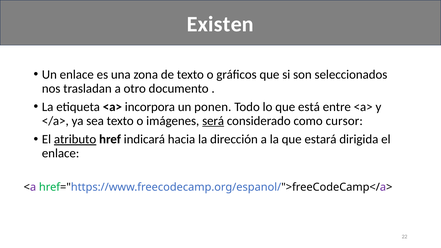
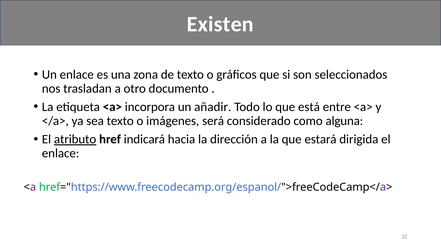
ponen: ponen -> añadir
será underline: present -> none
cursor: cursor -> alguna
